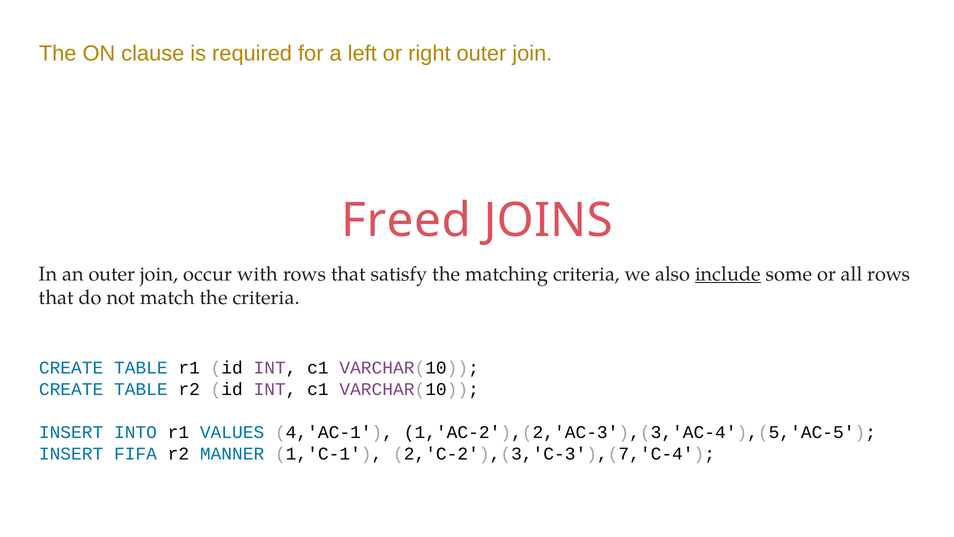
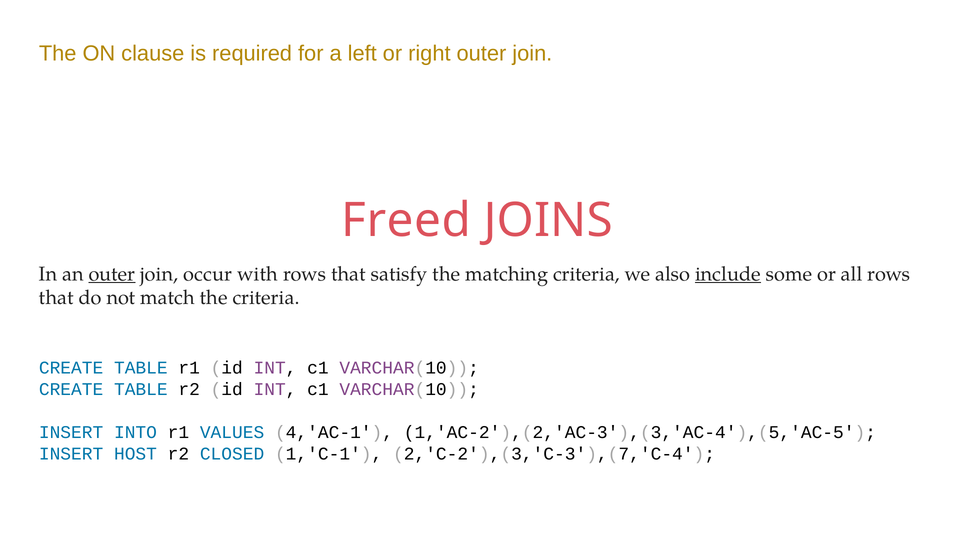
outer at (112, 274) underline: none -> present
FIFA: FIFA -> HOST
MANNER: MANNER -> CLOSED
